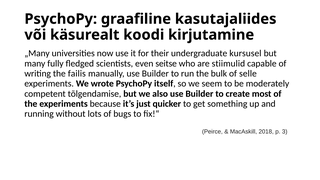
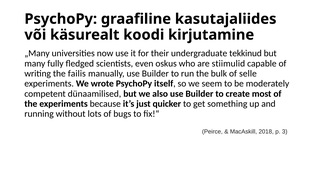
kursusel: kursusel -> tekkinud
seitse: seitse -> oskus
tõlgendamise: tõlgendamise -> dünaamilised
